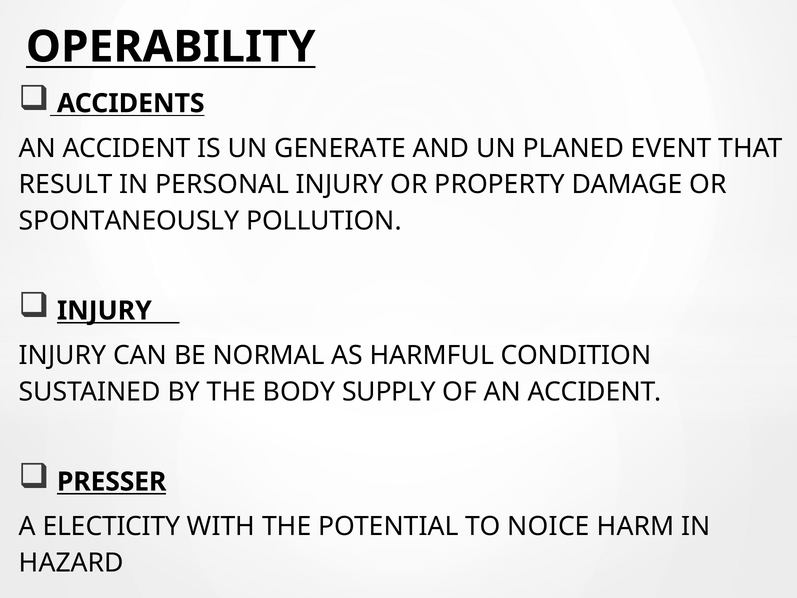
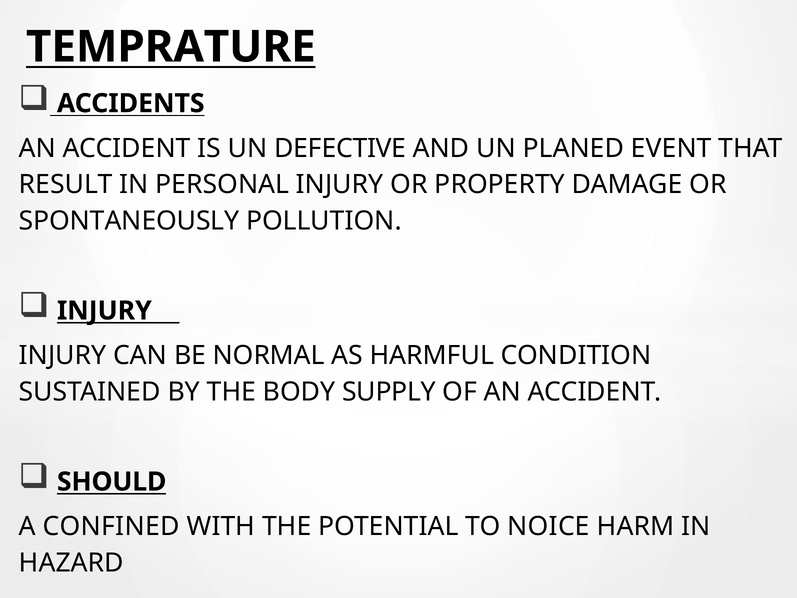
OPERABILITY: OPERABILITY -> TEMPRATURE
GENERATE: GENERATE -> DEFECTIVE
PRESSER: PRESSER -> SHOULD
ELECTICITY: ELECTICITY -> CONFINED
